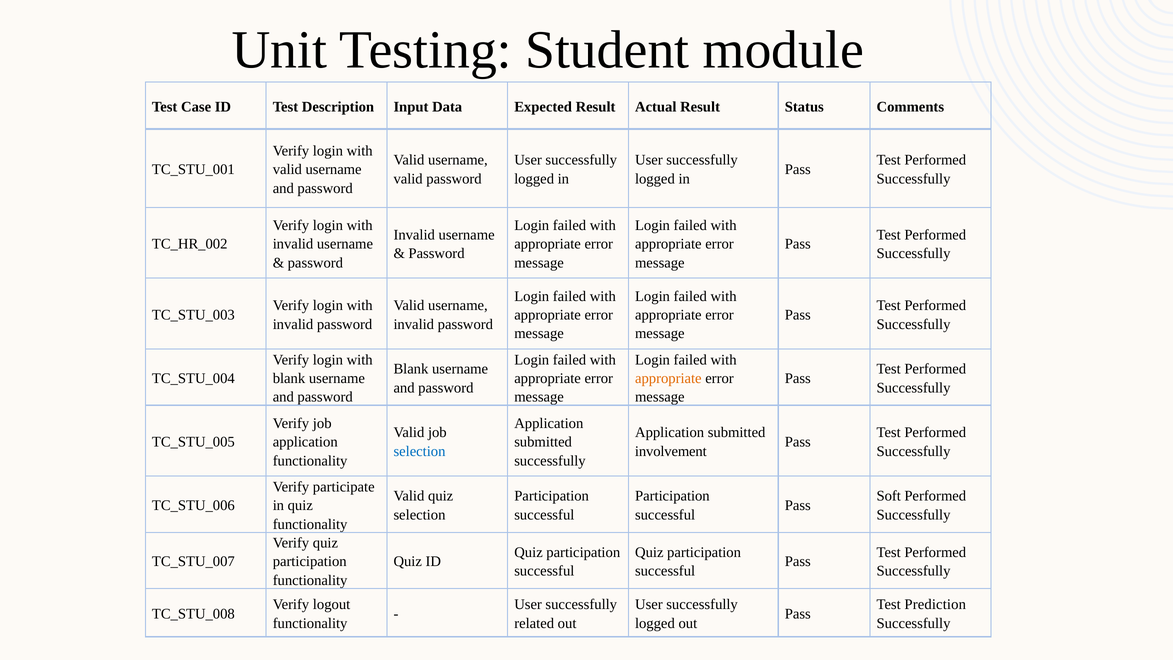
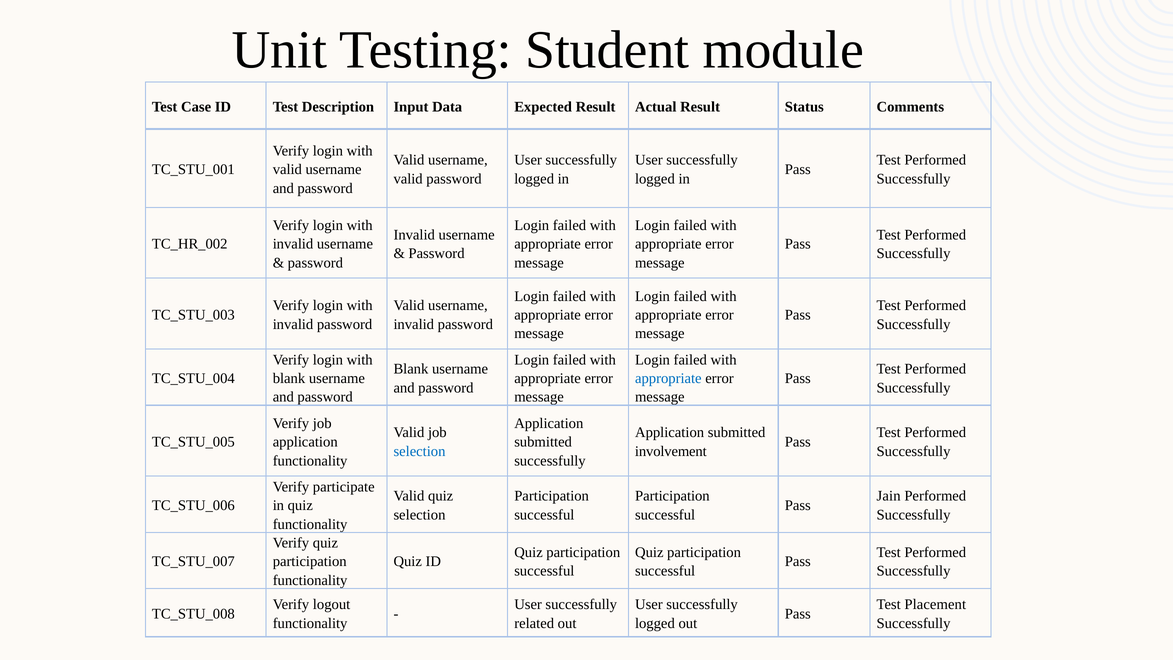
appropriate at (668, 378) colour: orange -> blue
Soft: Soft -> Jain
Prediction: Prediction -> Placement
